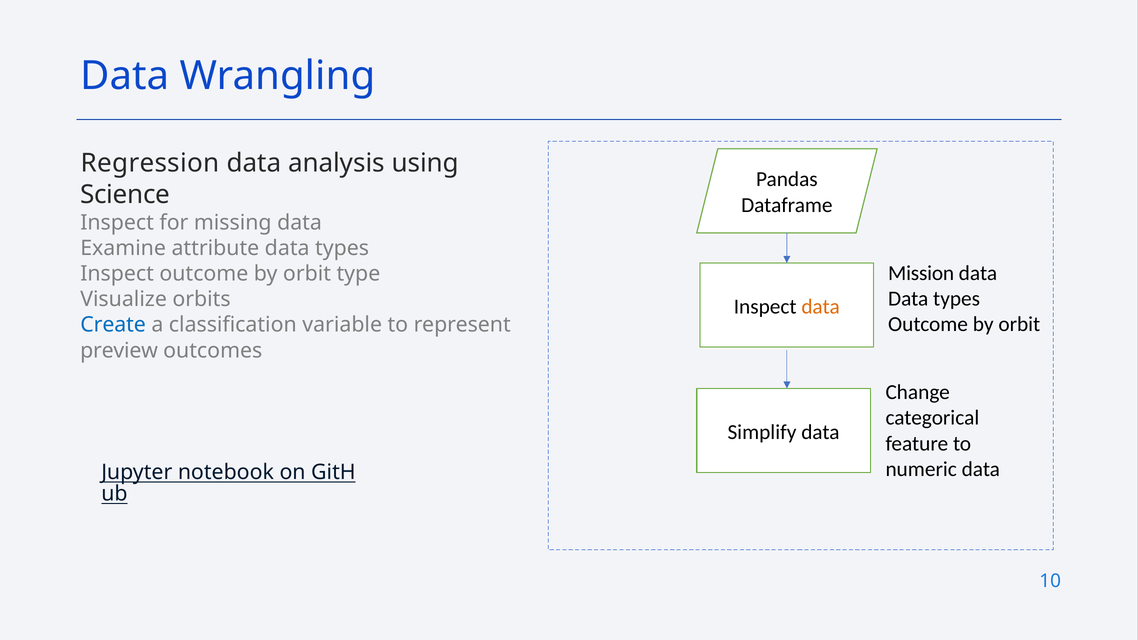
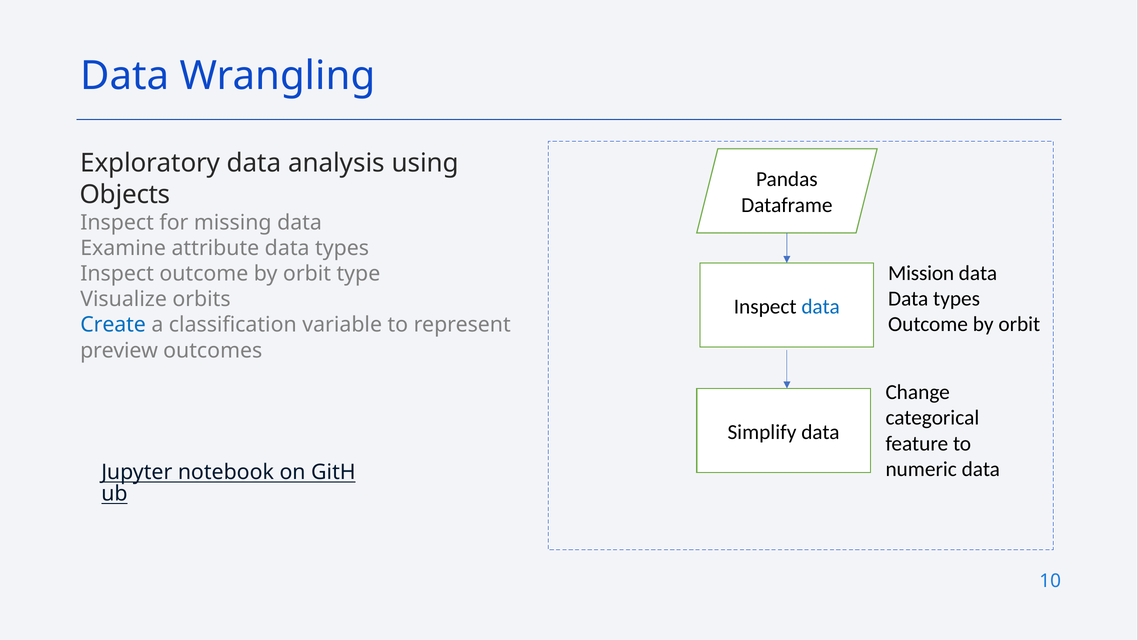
Regression: Regression -> Exploratory
Science: Science -> Objects
data at (821, 307) colour: orange -> blue
